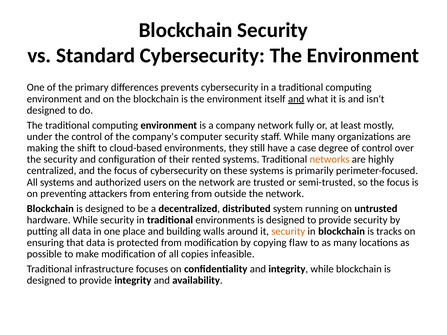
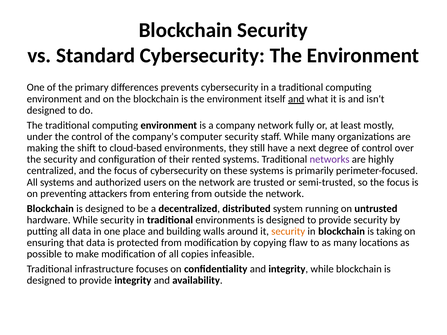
case: case -> next
networks colour: orange -> purple
tracks: tracks -> taking
